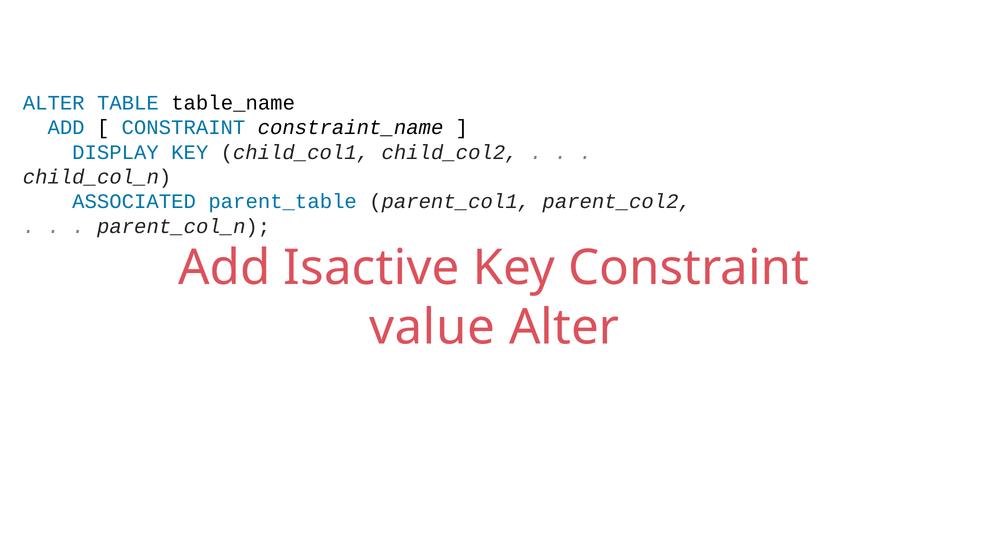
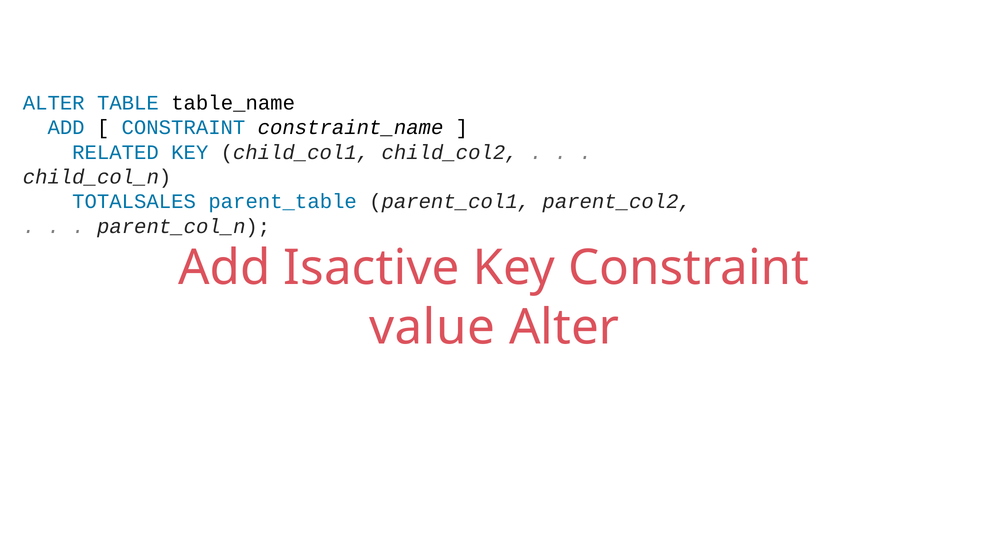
DISPLAY: DISPLAY -> RELATED
ASSOCIATED: ASSOCIATED -> TOTALSALES
